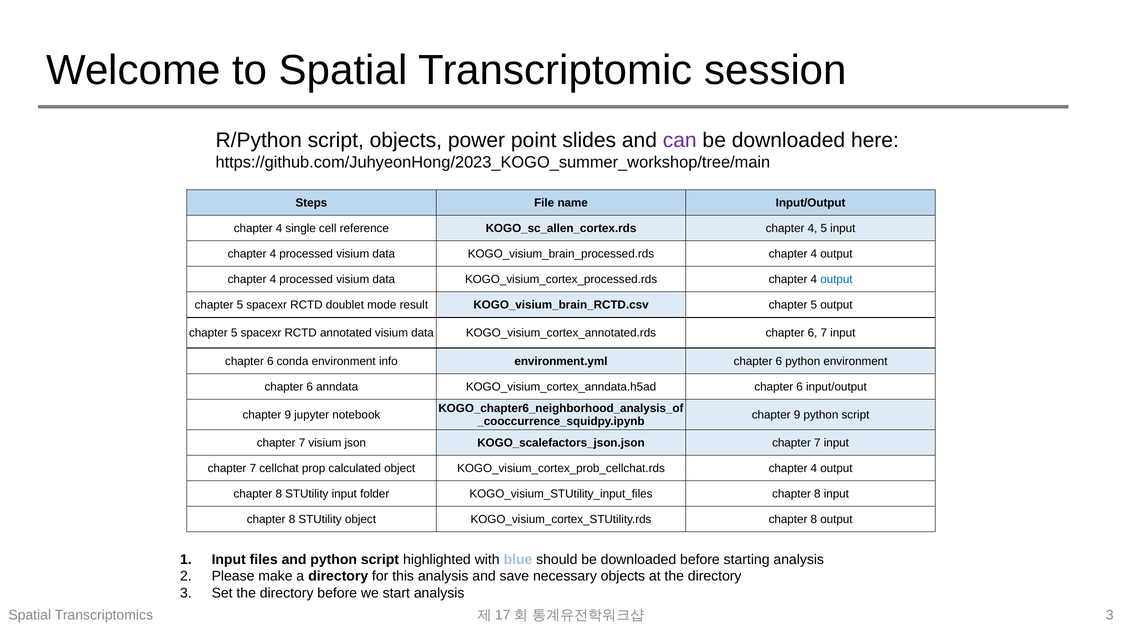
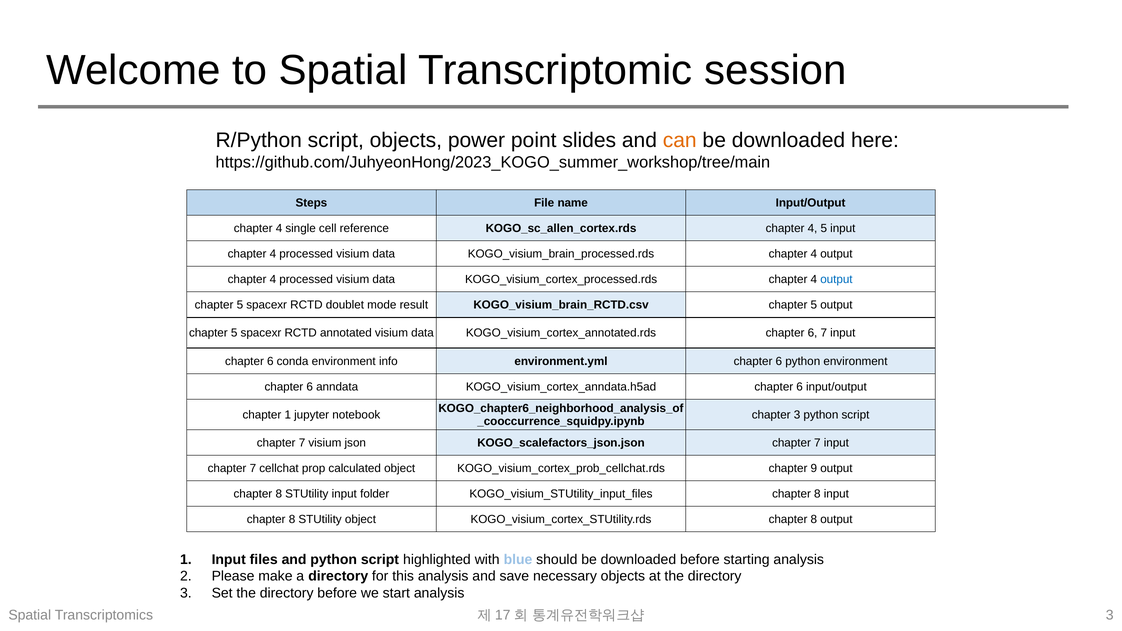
can colour: purple -> orange
9 at (288, 415): 9 -> 1
9 at (797, 415): 9 -> 3
4 at (814, 468): 4 -> 9
